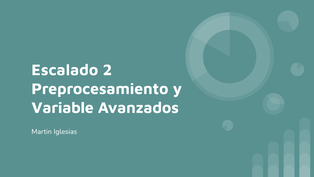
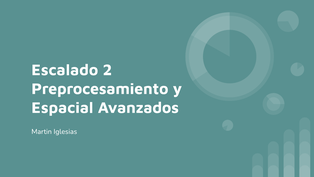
Variable: Variable -> Espacial
